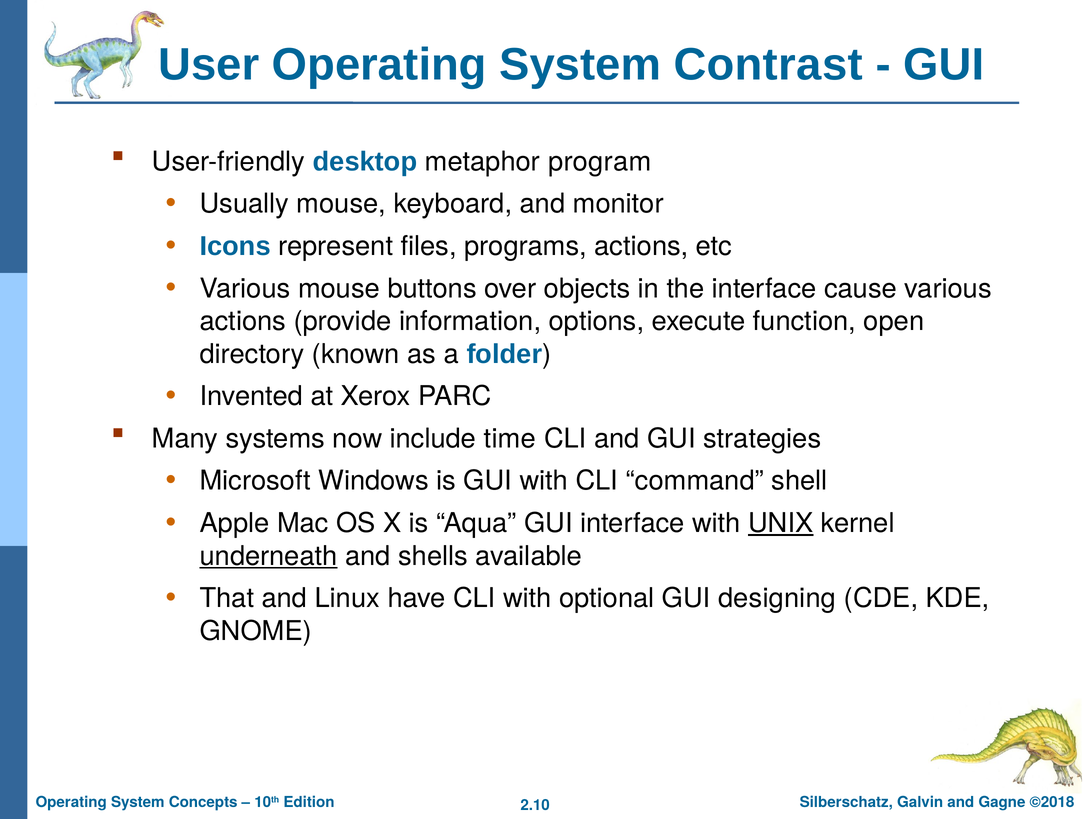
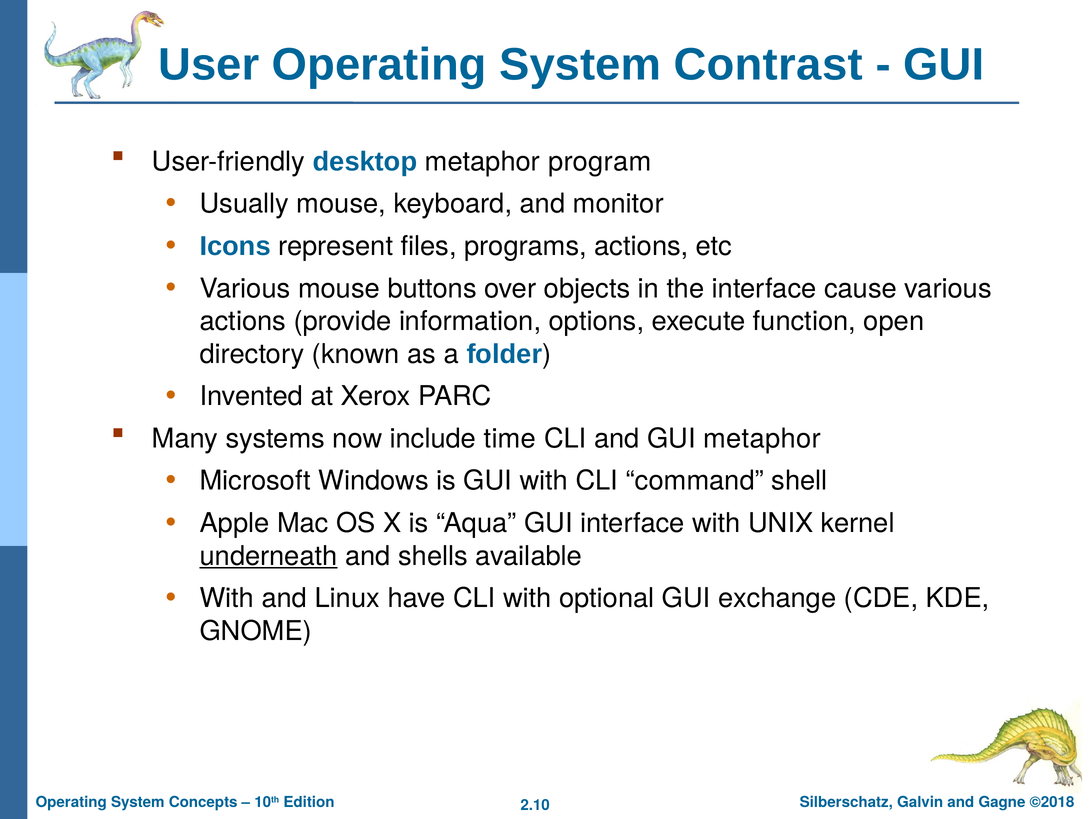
GUI strategies: strategies -> metaphor
UNIX underline: present -> none
That at (227, 598): That -> With
designing: designing -> exchange
